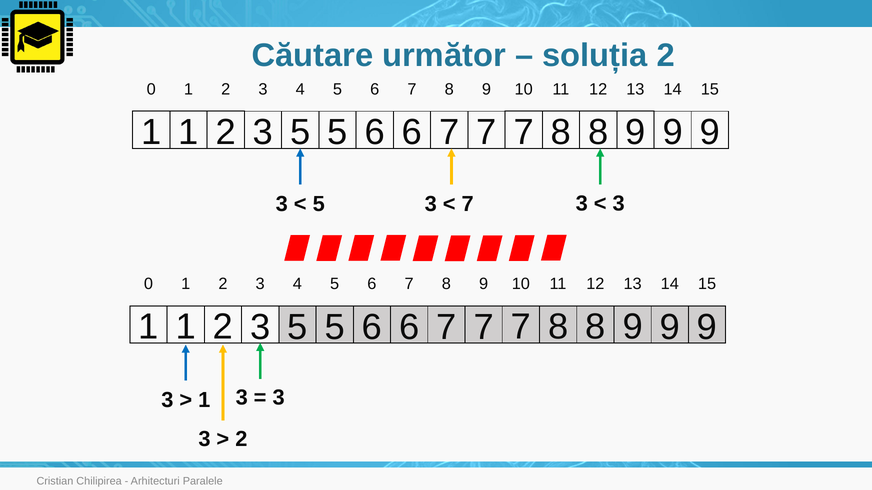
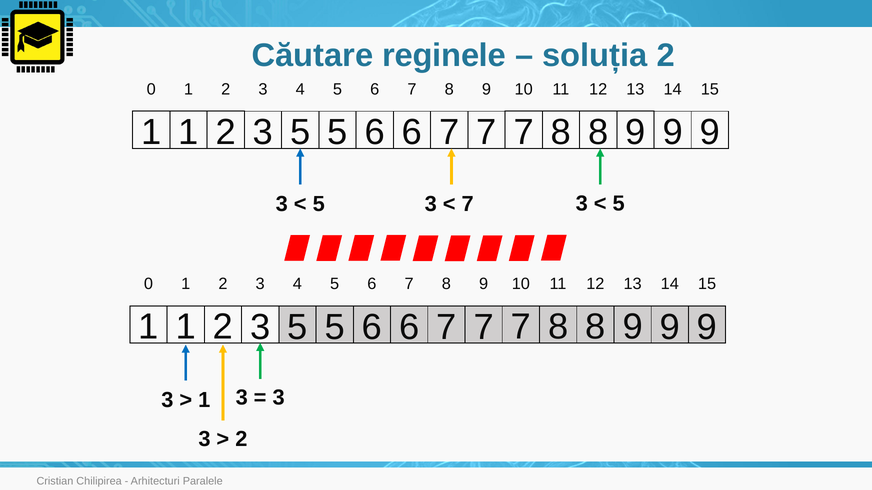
următor: următor -> reginele
3 at (619, 204): 3 -> 5
